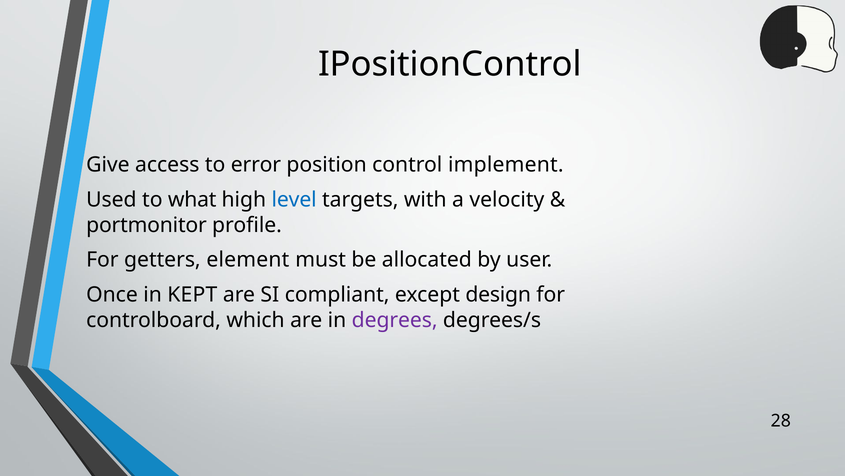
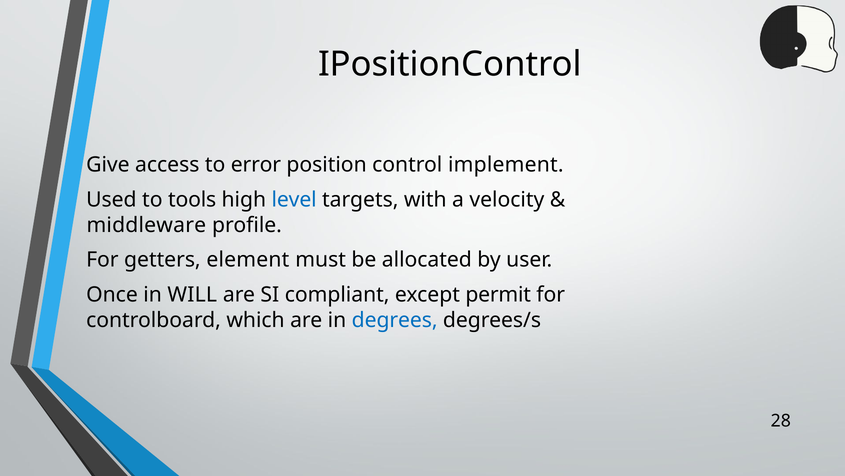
what: what -> tools
portmonitor: portmonitor -> middleware
KEPT: KEPT -> WILL
design: design -> permit
degrees colour: purple -> blue
